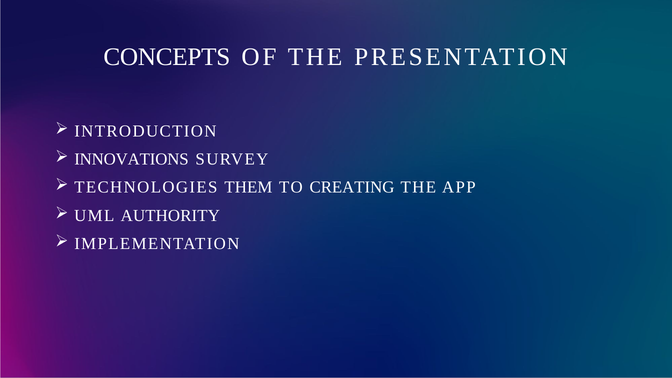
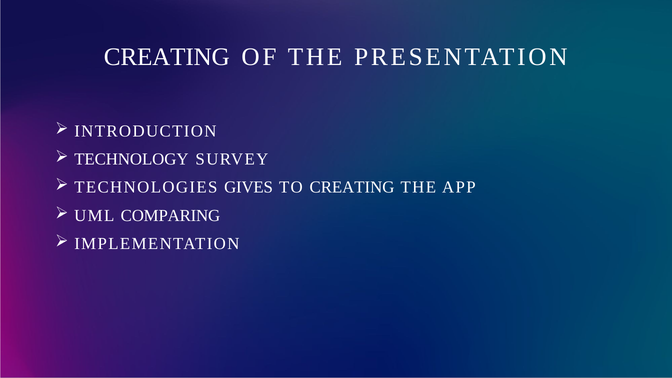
CONCEPTS at (167, 57): CONCEPTS -> CREATING
INNOVATIONS: INNOVATIONS -> TECHNOLOGY
THEM: THEM -> GIVES
AUTHORITY: AUTHORITY -> COMPARING
